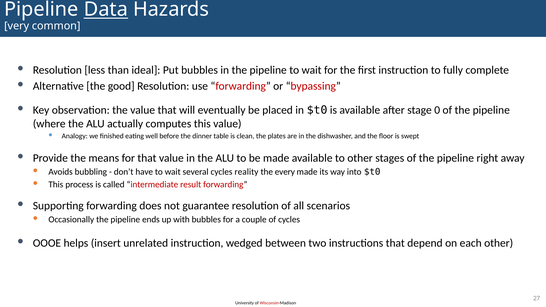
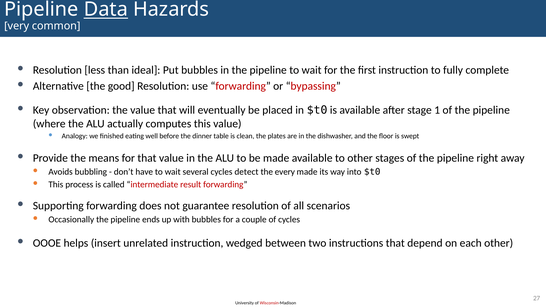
0: 0 -> 1
reality: reality -> detect
